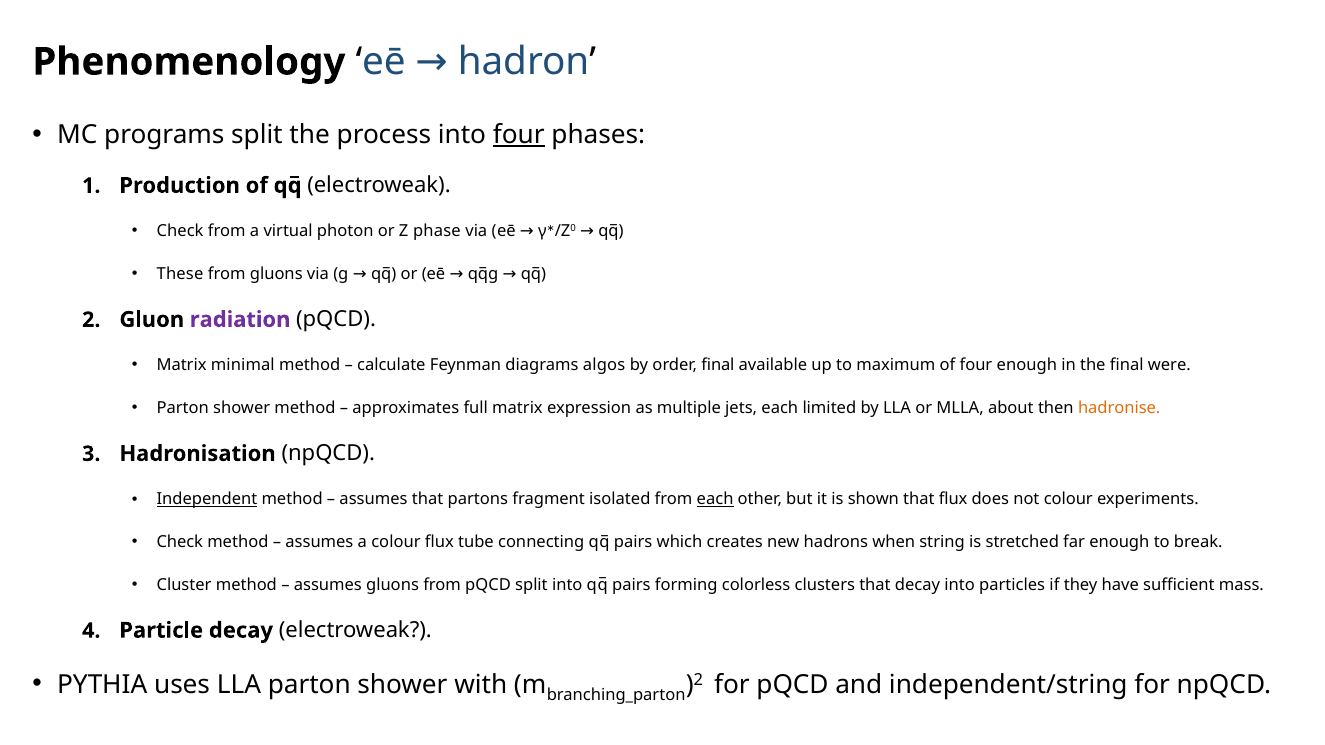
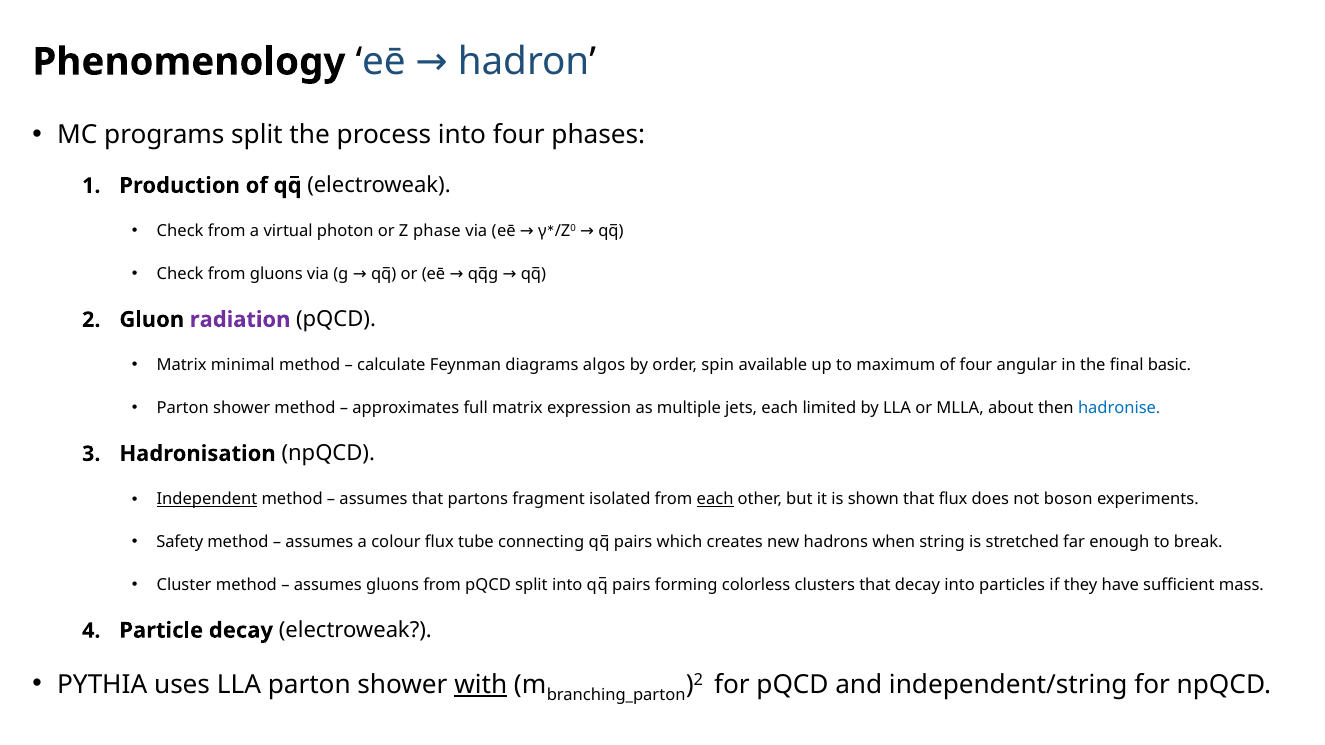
four at (519, 135) underline: present -> none
These at (180, 274): These -> Check
order final: final -> spin
four enough: enough -> angular
were: were -> basic
hadronise colour: orange -> blue
not colour: colour -> boson
Check at (180, 542): Check -> Safety
with underline: none -> present
